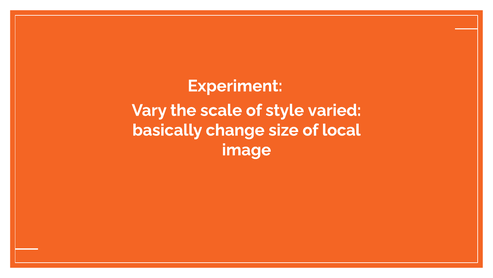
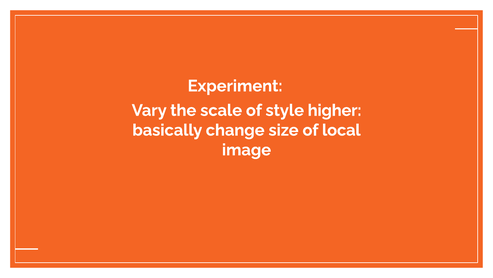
varied: varied -> higher
